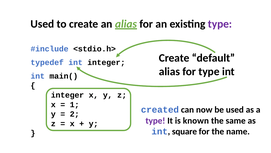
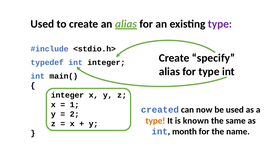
default: default -> specify
type at (155, 120) colour: purple -> orange
square: square -> month
